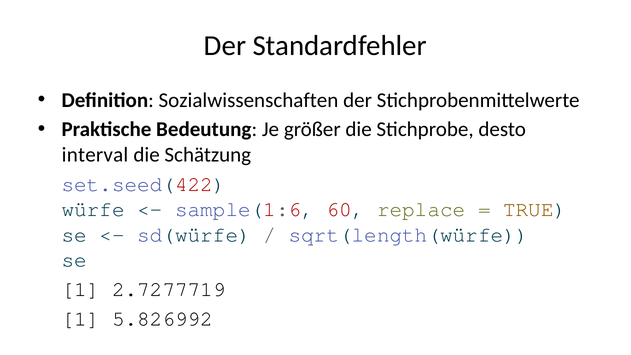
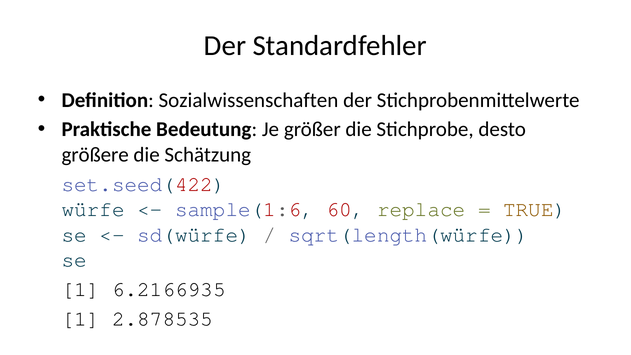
interval: interval -> größere
2.7277719: 2.7277719 -> 6.2166935
5.826992: 5.826992 -> 2.878535
